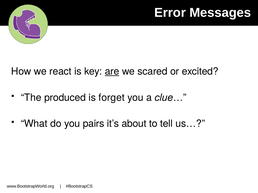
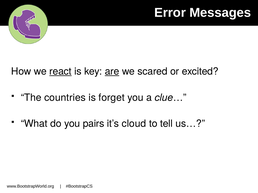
react underline: none -> present
produced: produced -> countries
about: about -> cloud
